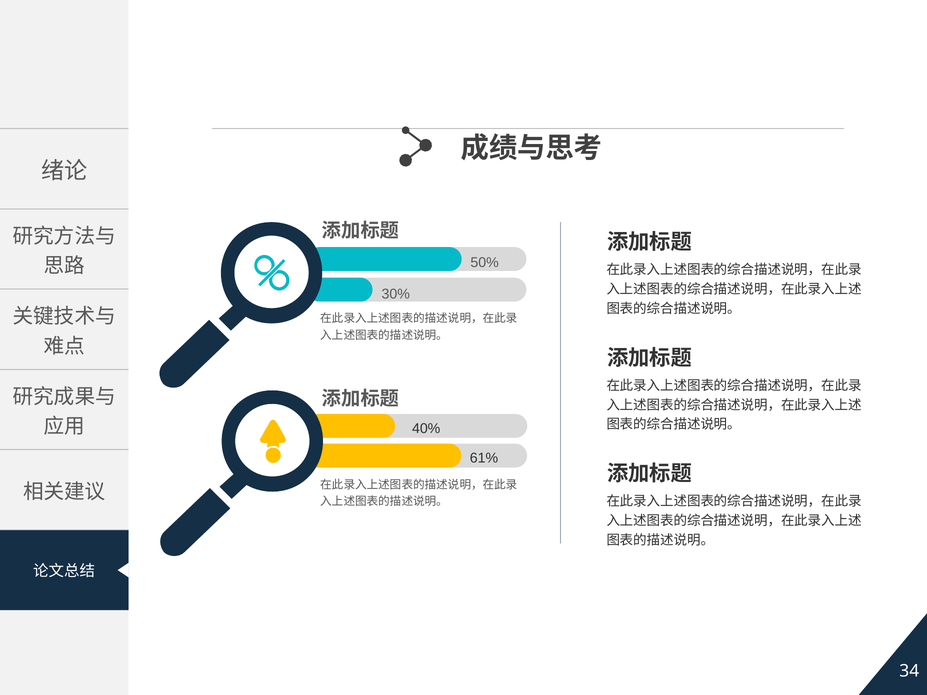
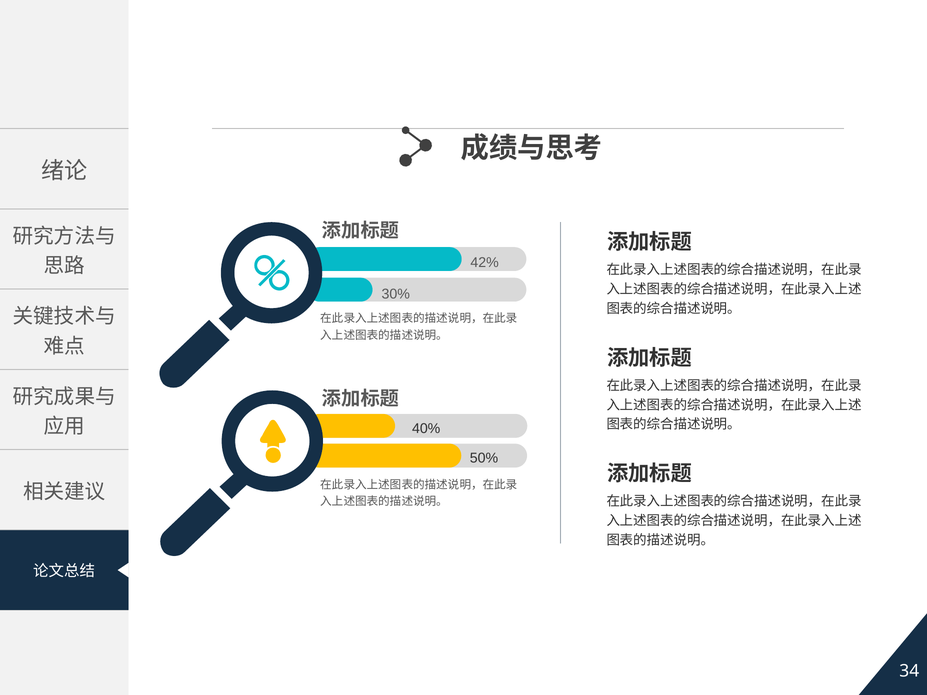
50%: 50% -> 42%
61%: 61% -> 50%
